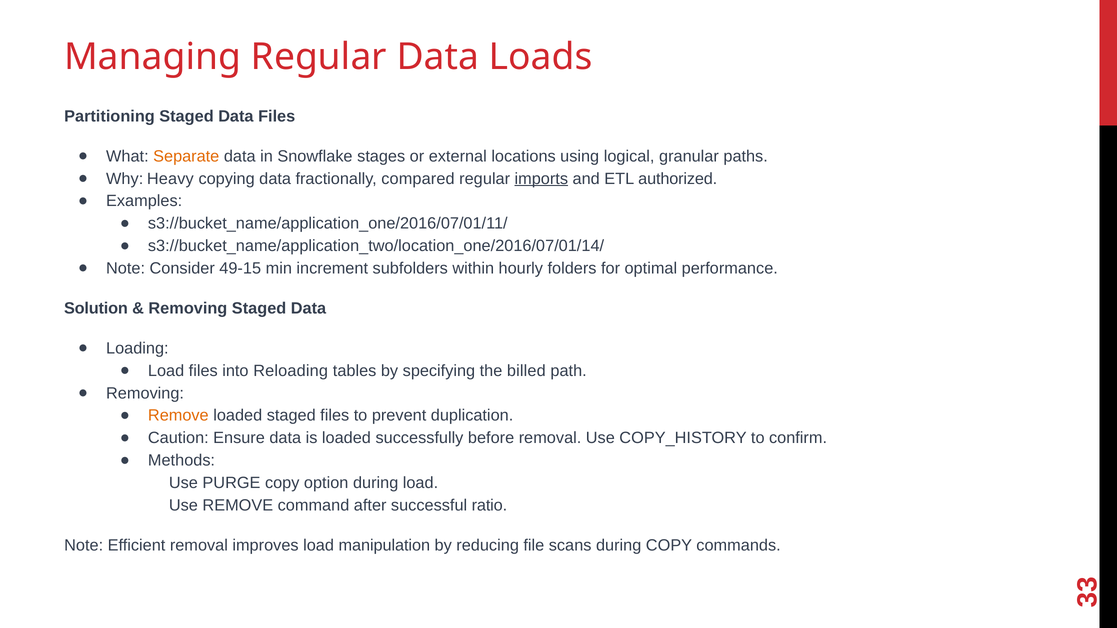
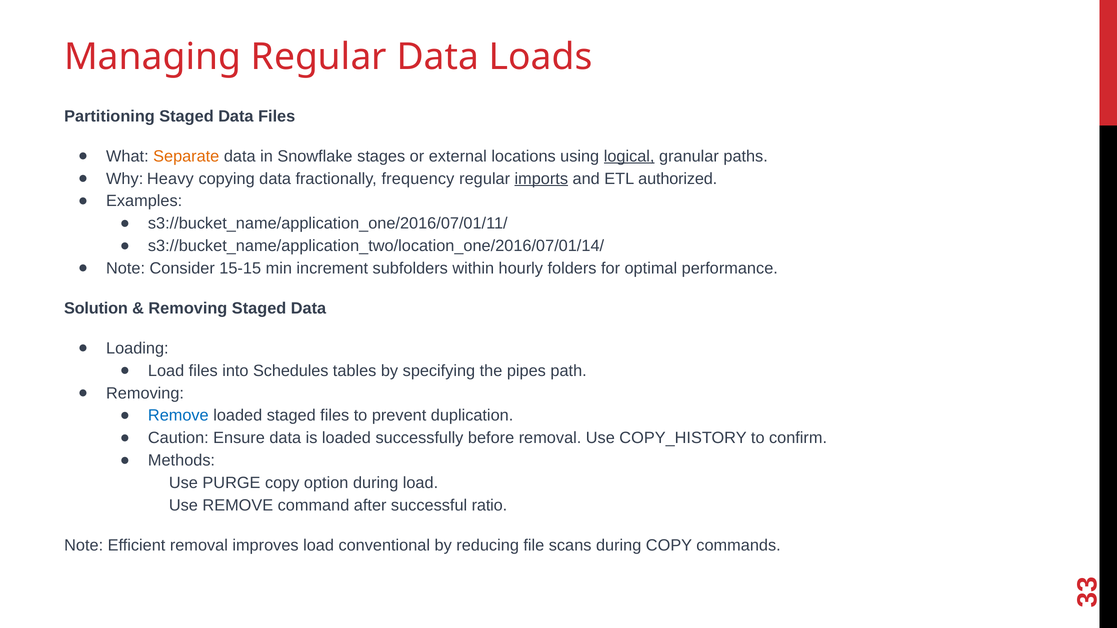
logical underline: none -> present
compared: compared -> frequency
49-15: 49-15 -> 15-15
Reloading: Reloading -> Schedules
billed: billed -> pipes
Remove at (178, 416) colour: orange -> blue
manipulation: manipulation -> conventional
